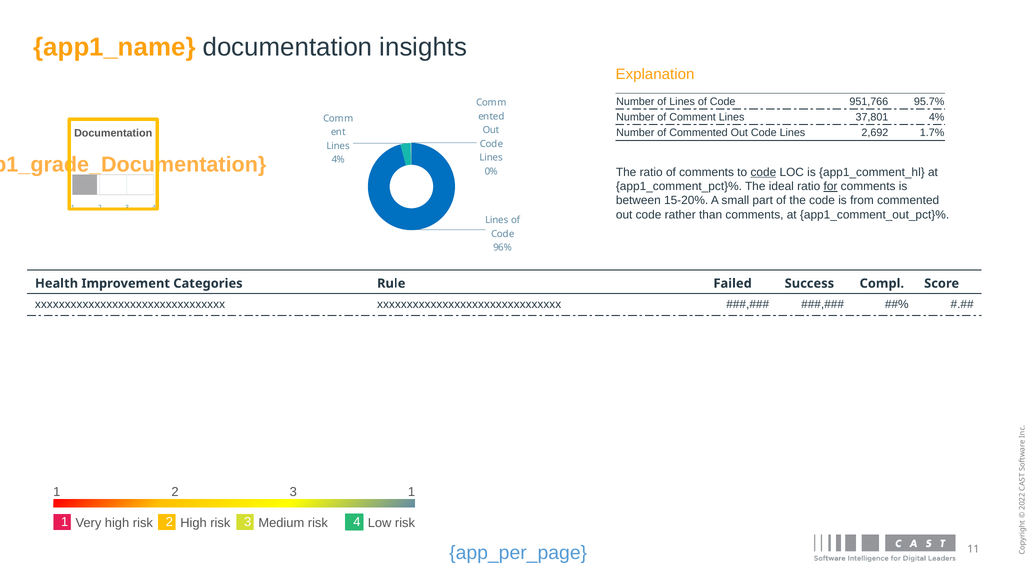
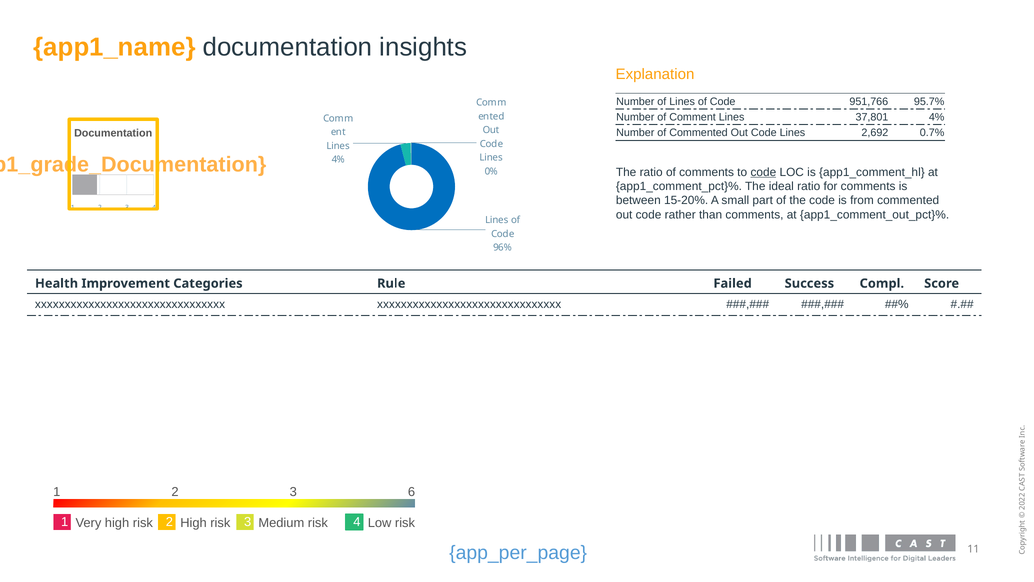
1.7%: 1.7% -> 0.7%
for underline: present -> none
1 1: 1 -> 6
